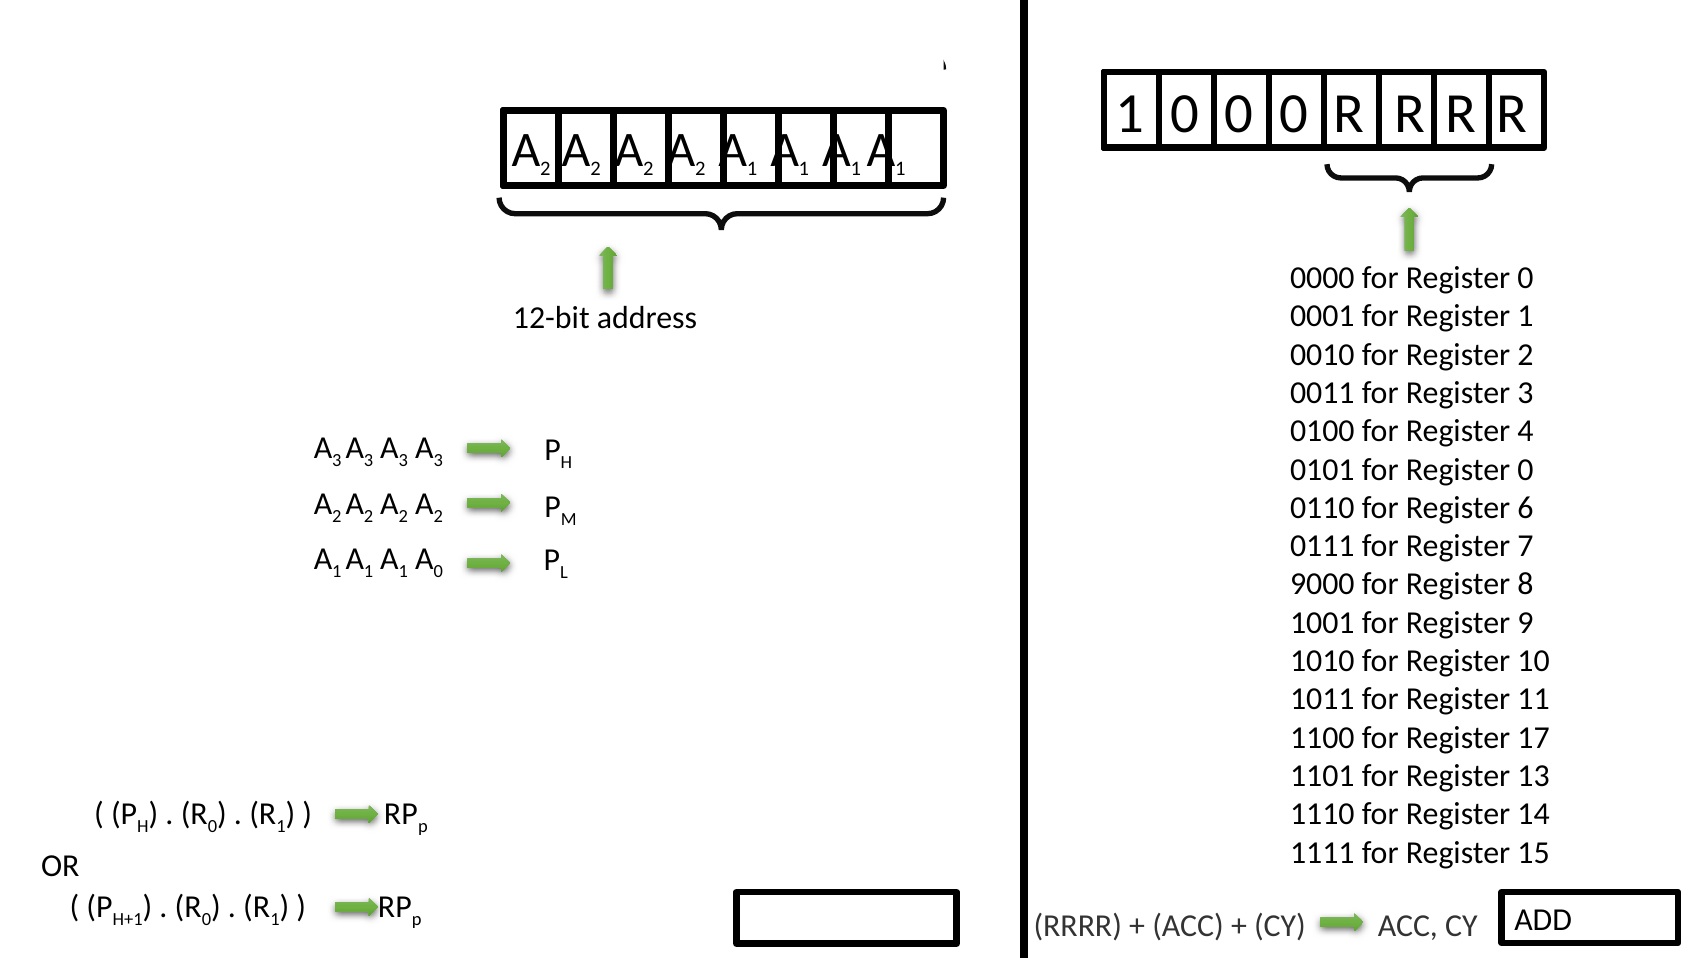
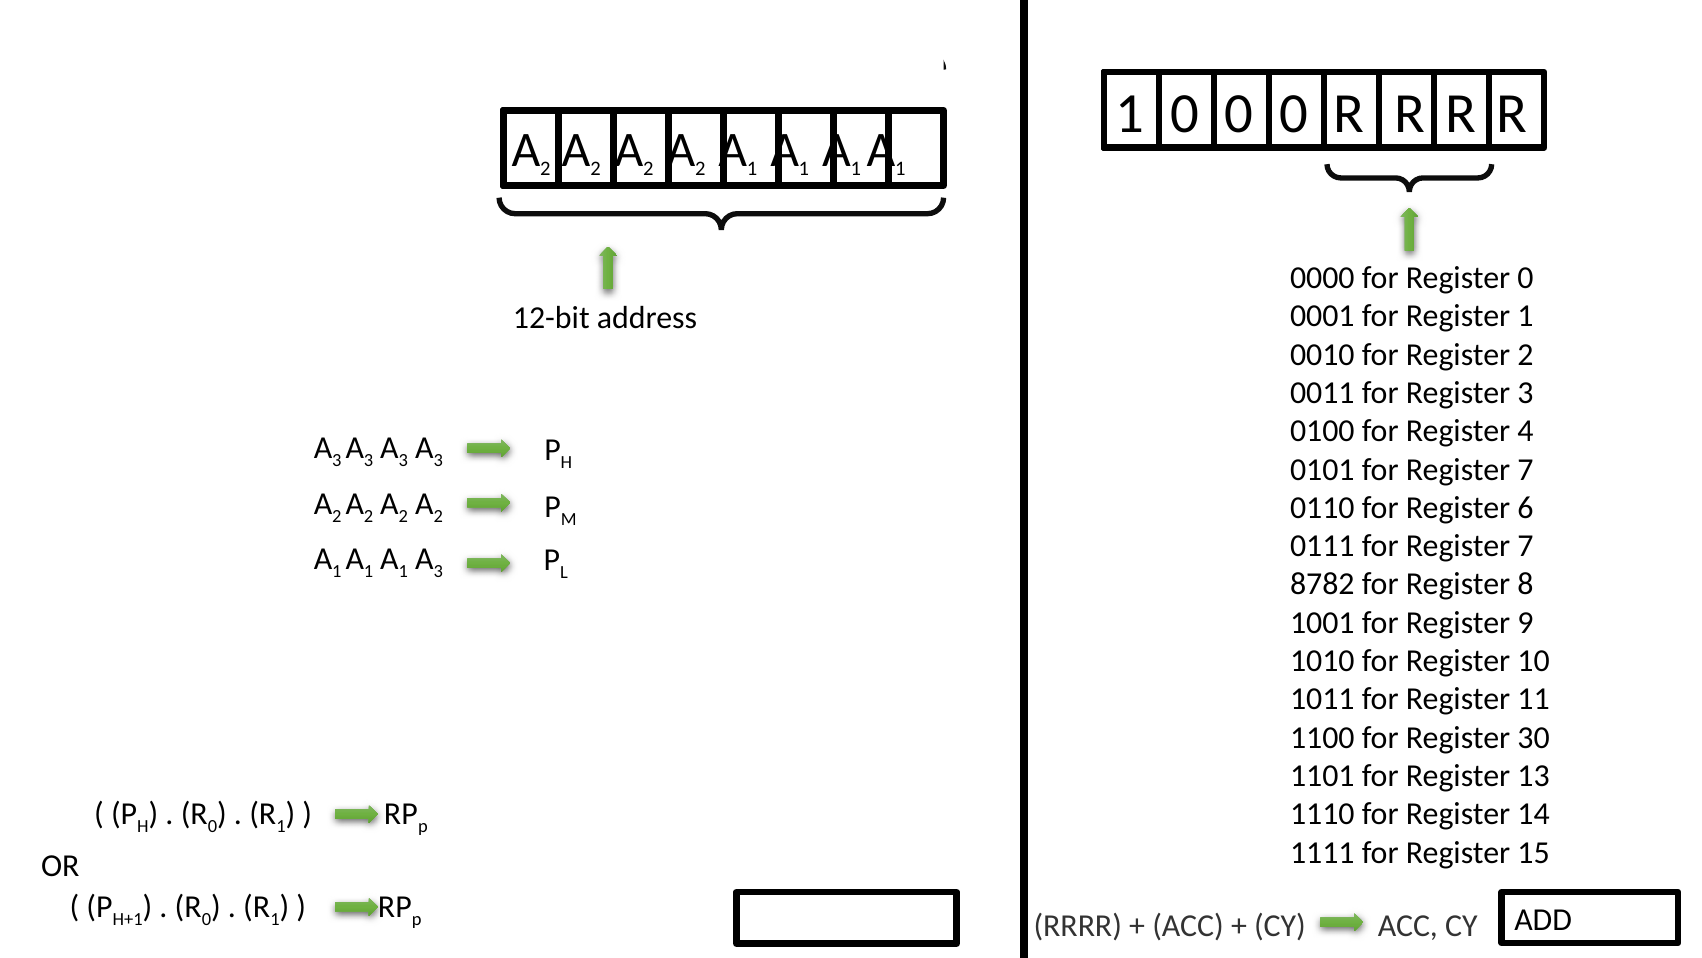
0101 for Register 0: 0 -> 7
0 at (438, 571): 0 -> 3
9000: 9000 -> 8782
17: 17 -> 30
